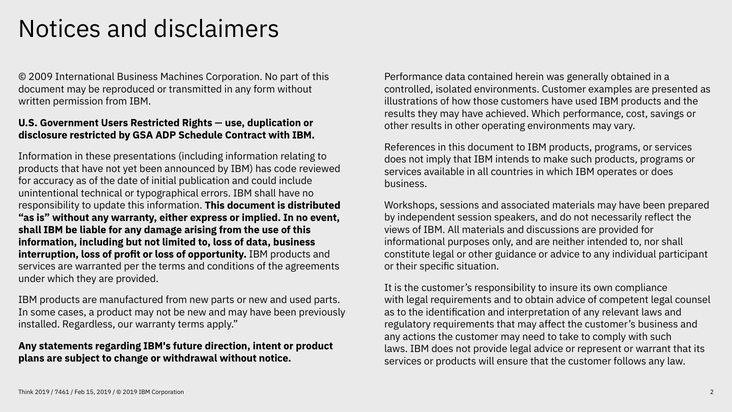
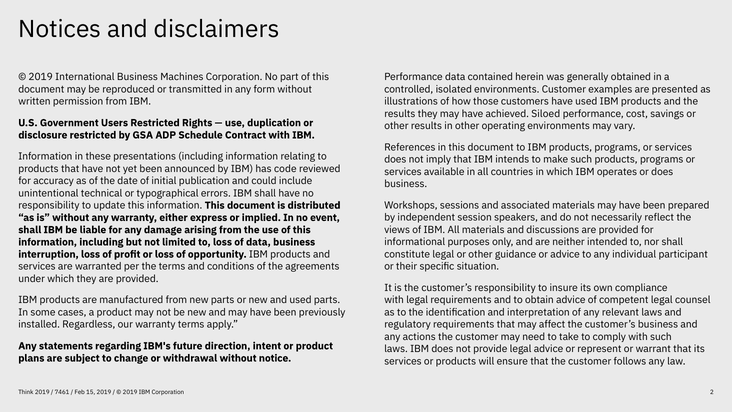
2009 at (41, 77): 2009 -> 2019
achieved Which: Which -> Siloed
